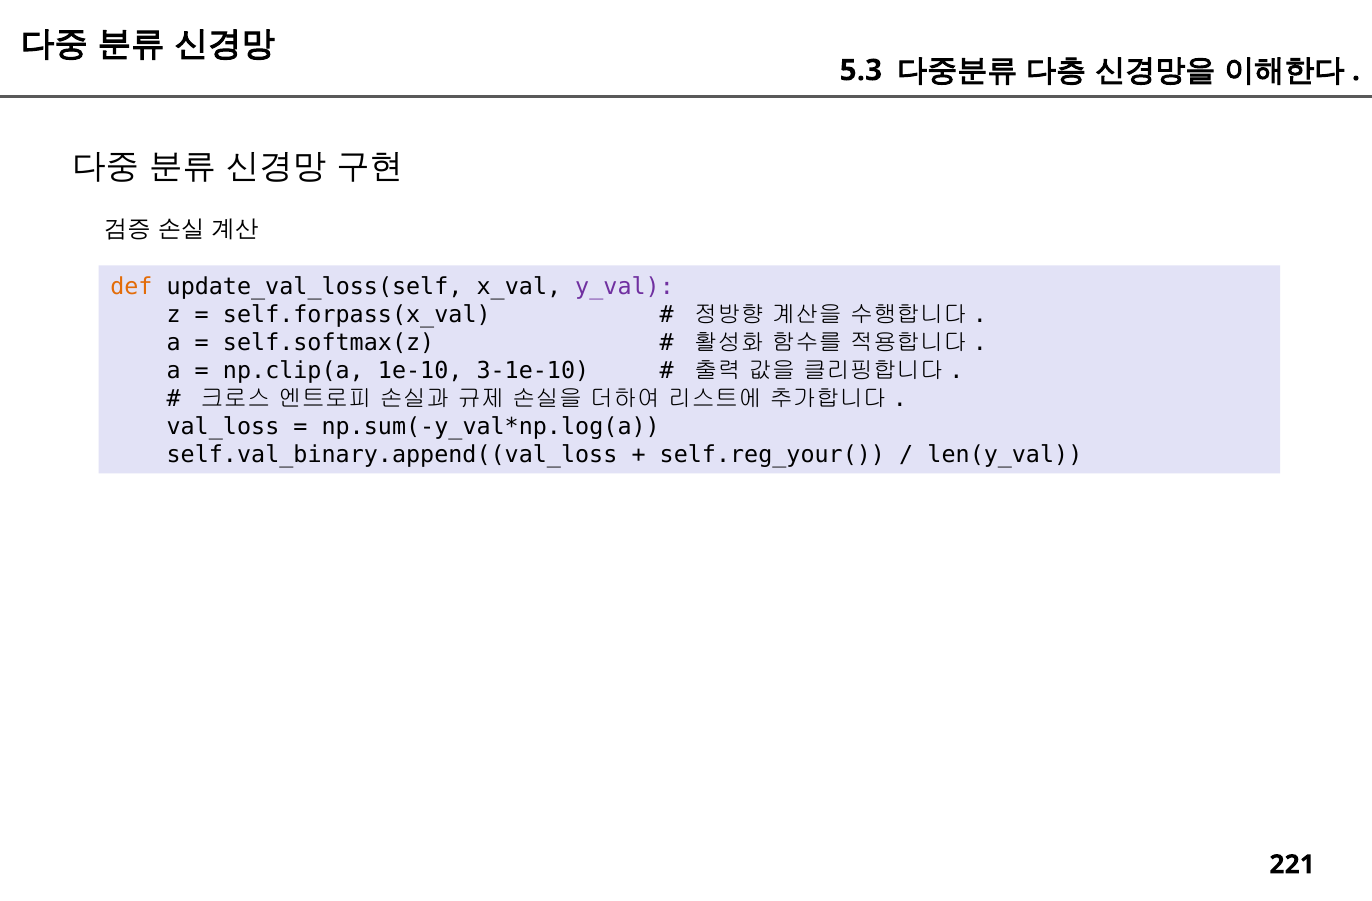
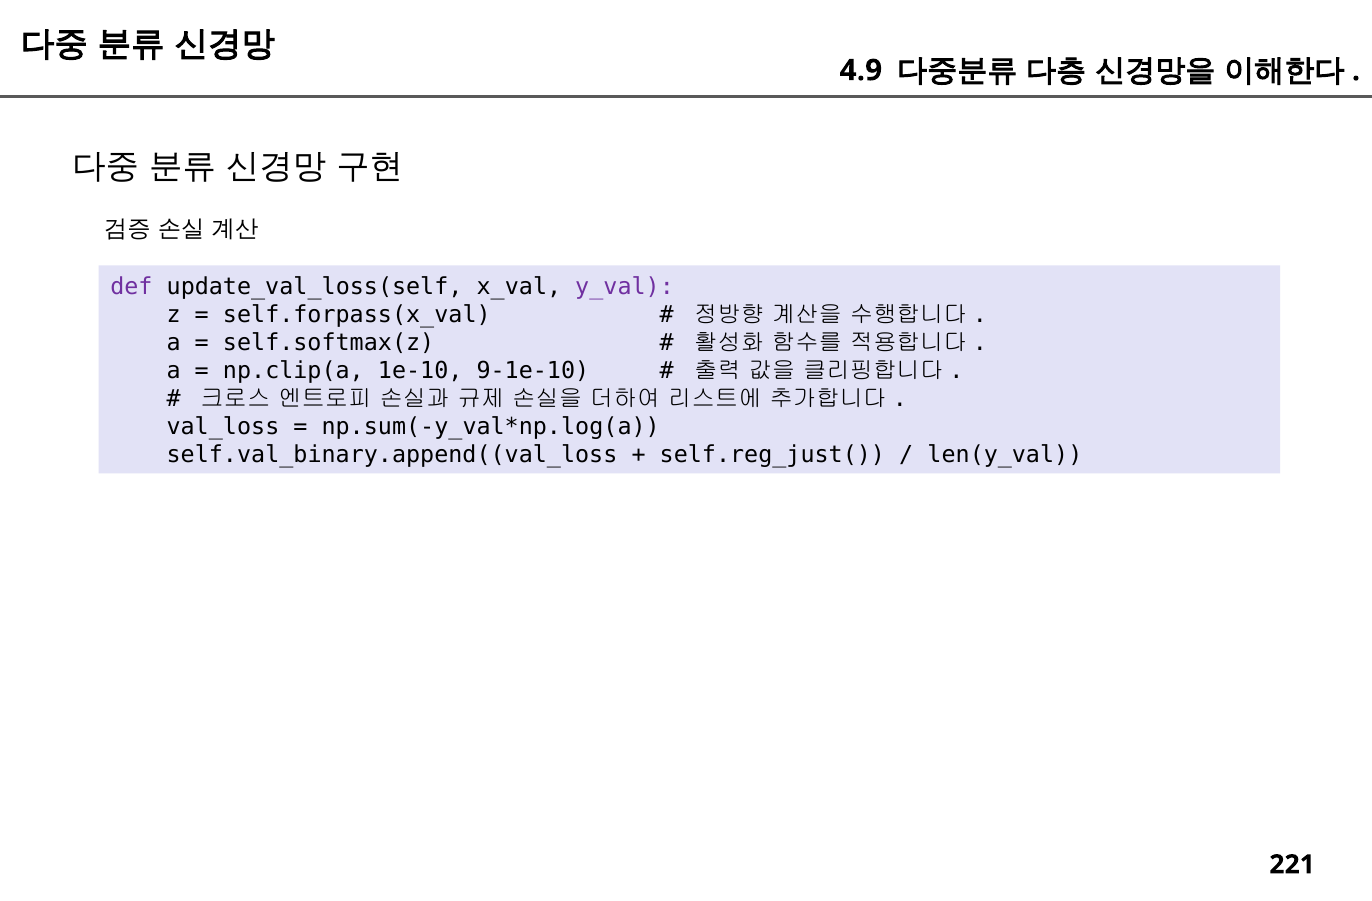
5.3: 5.3 -> 4.9
def colour: orange -> purple
3-1e-10: 3-1e-10 -> 9-1e-10
self.reg_your(: self.reg_your( -> self.reg_just(
